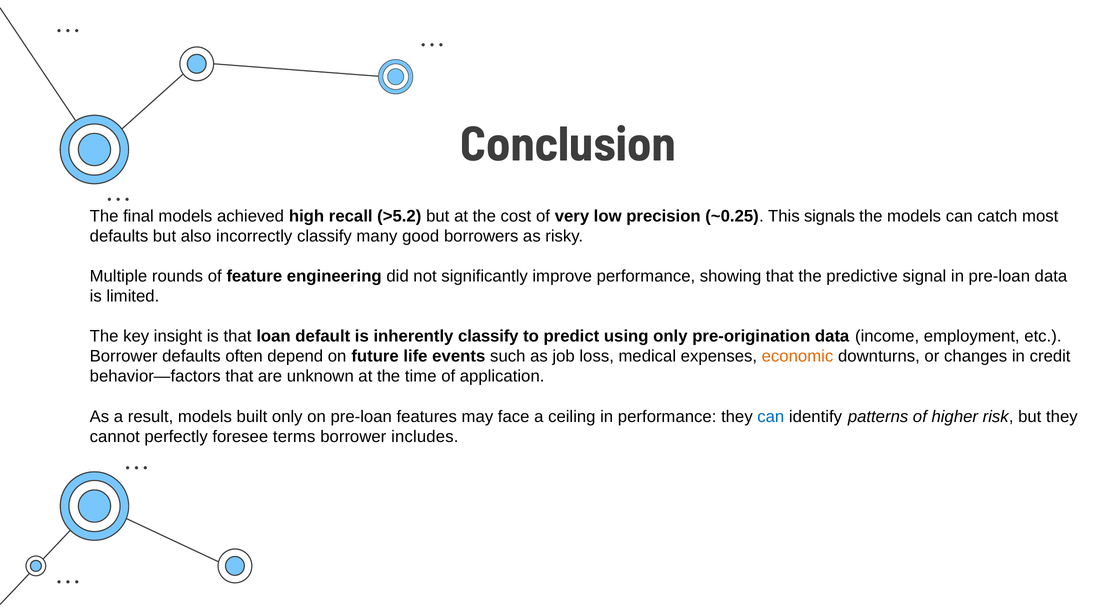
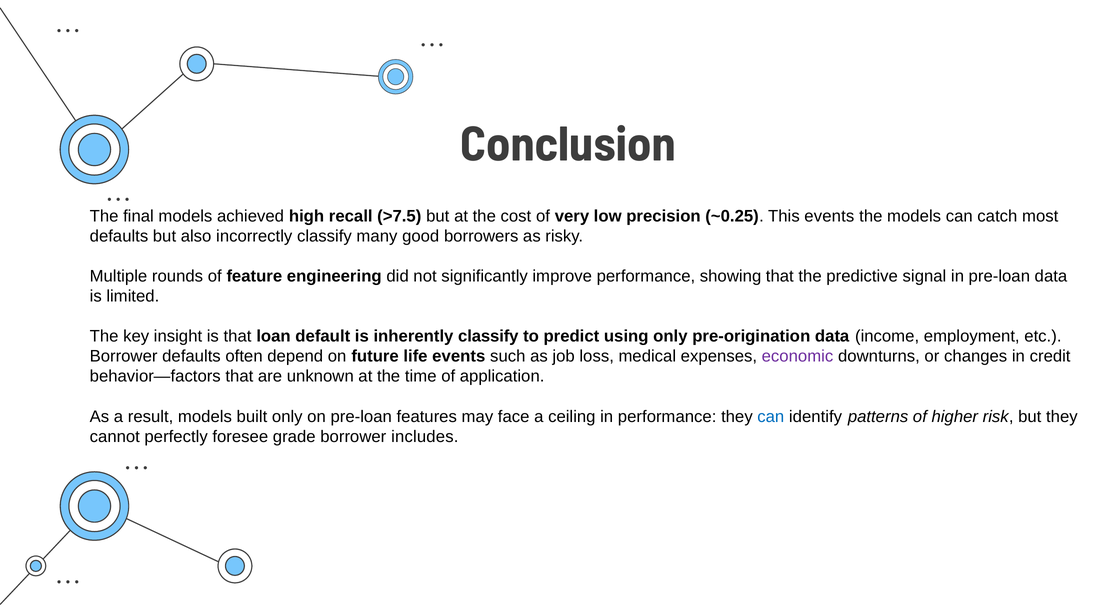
>5.2: >5.2 -> >7.5
This signals: signals -> events
economic colour: orange -> purple
terms: terms -> grade
